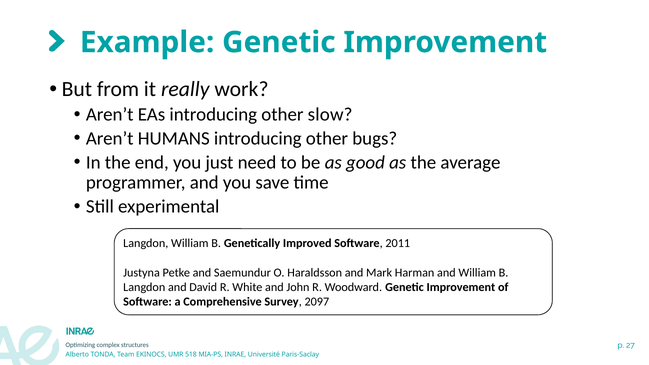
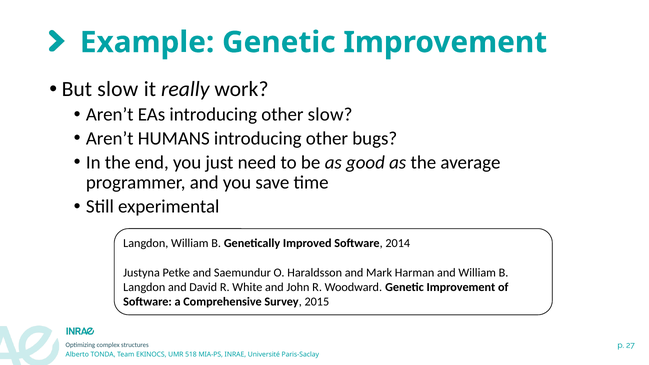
But from: from -> slow
2011: 2011 -> 2014
2097: 2097 -> 2015
